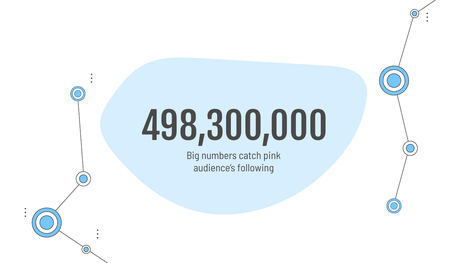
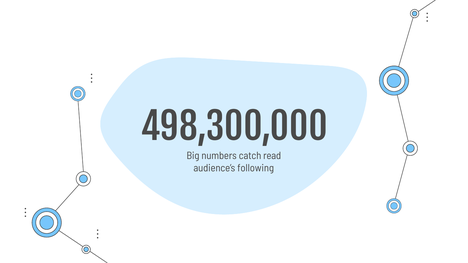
pink: pink -> read
